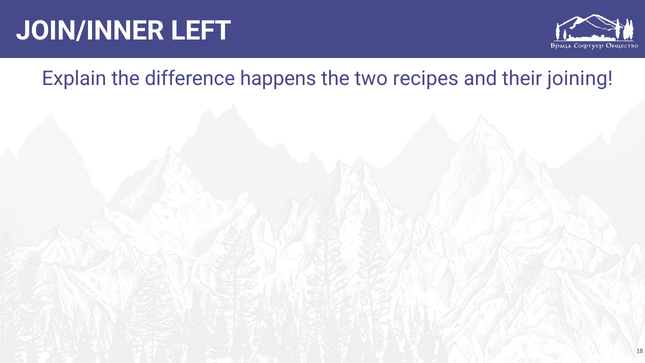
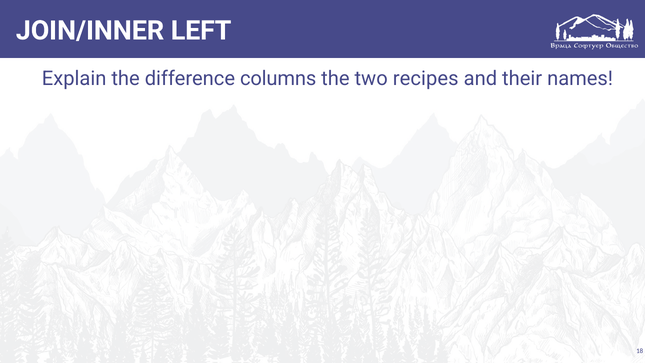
happens: happens -> columns
joining: joining -> names
